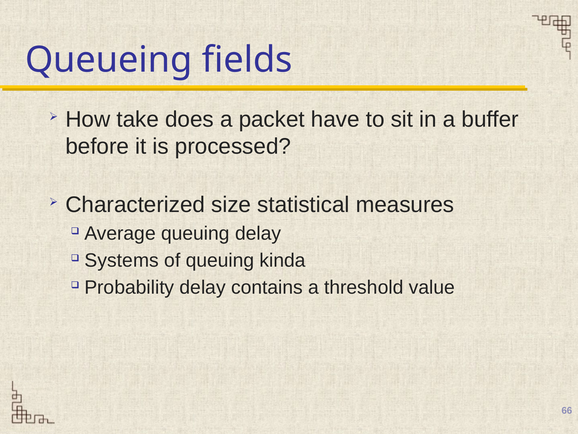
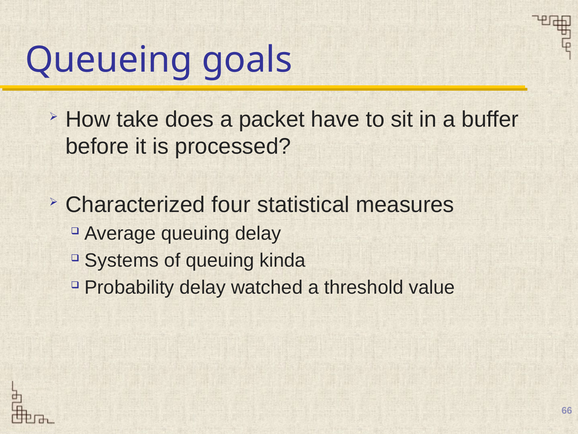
fields: fields -> goals
size: size -> four
contains: contains -> watched
